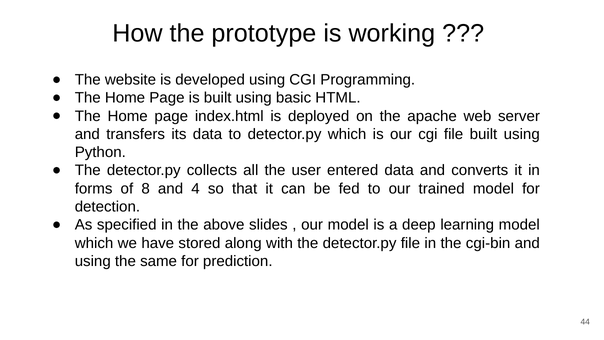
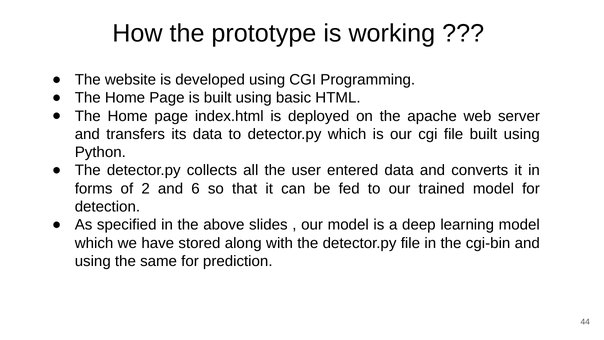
8: 8 -> 2
4: 4 -> 6
